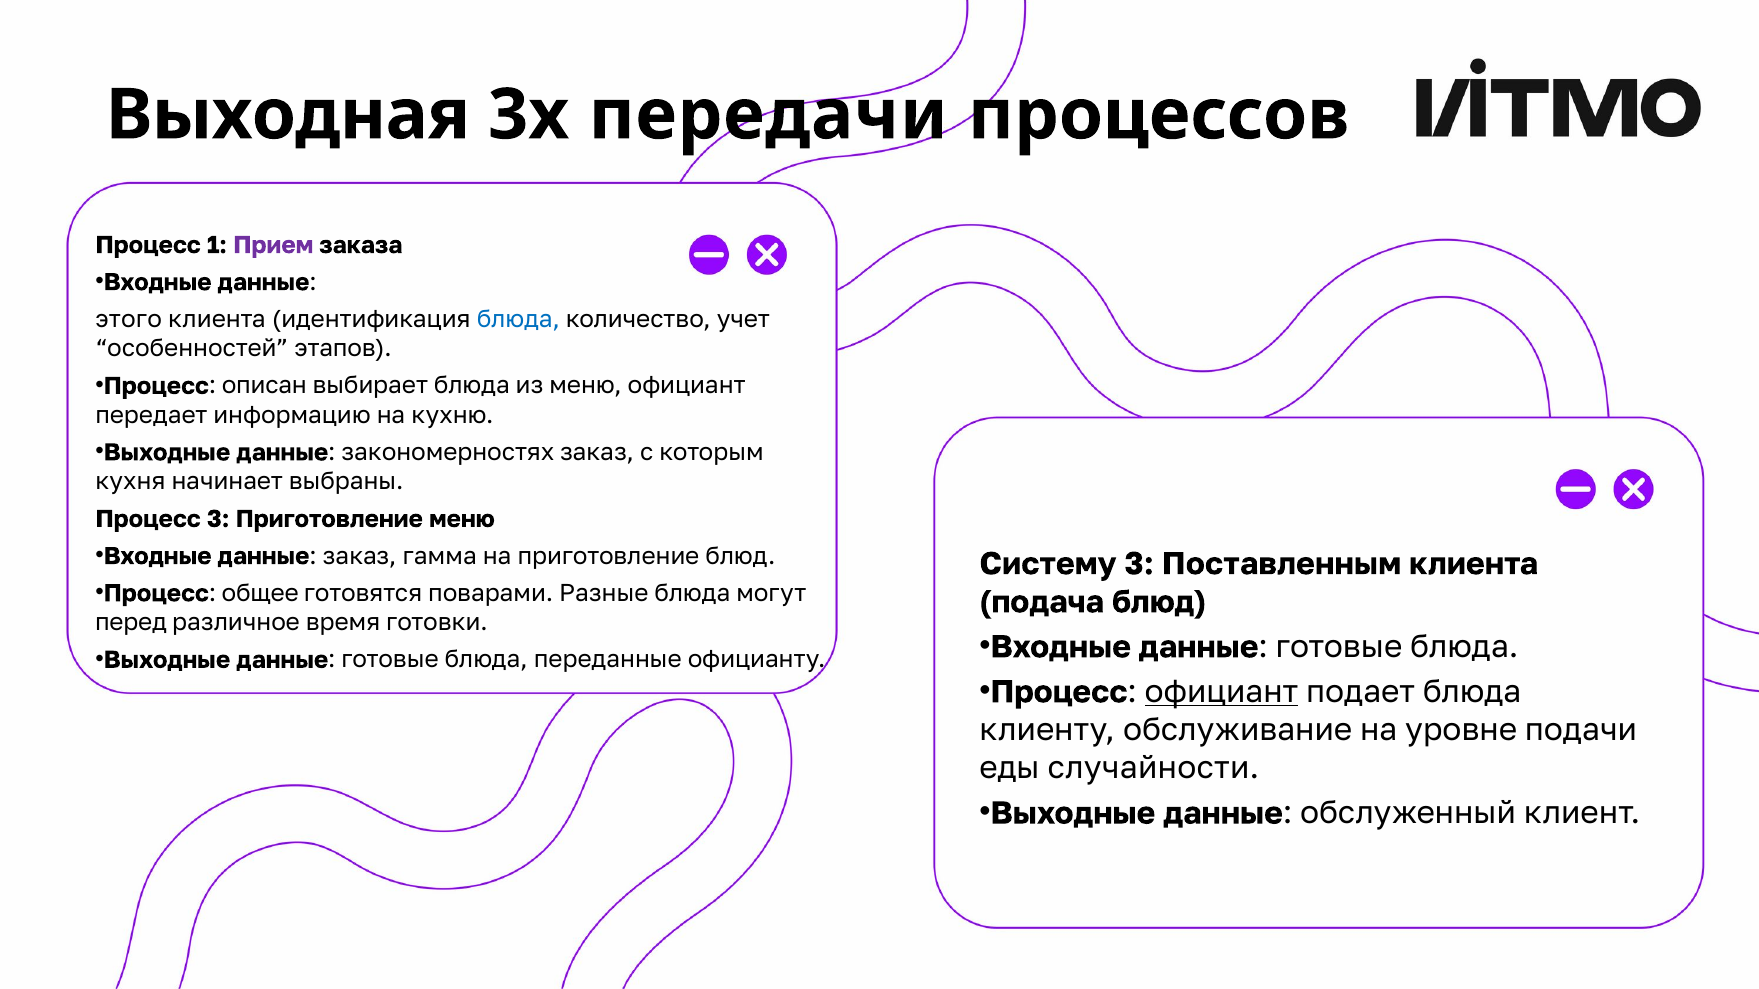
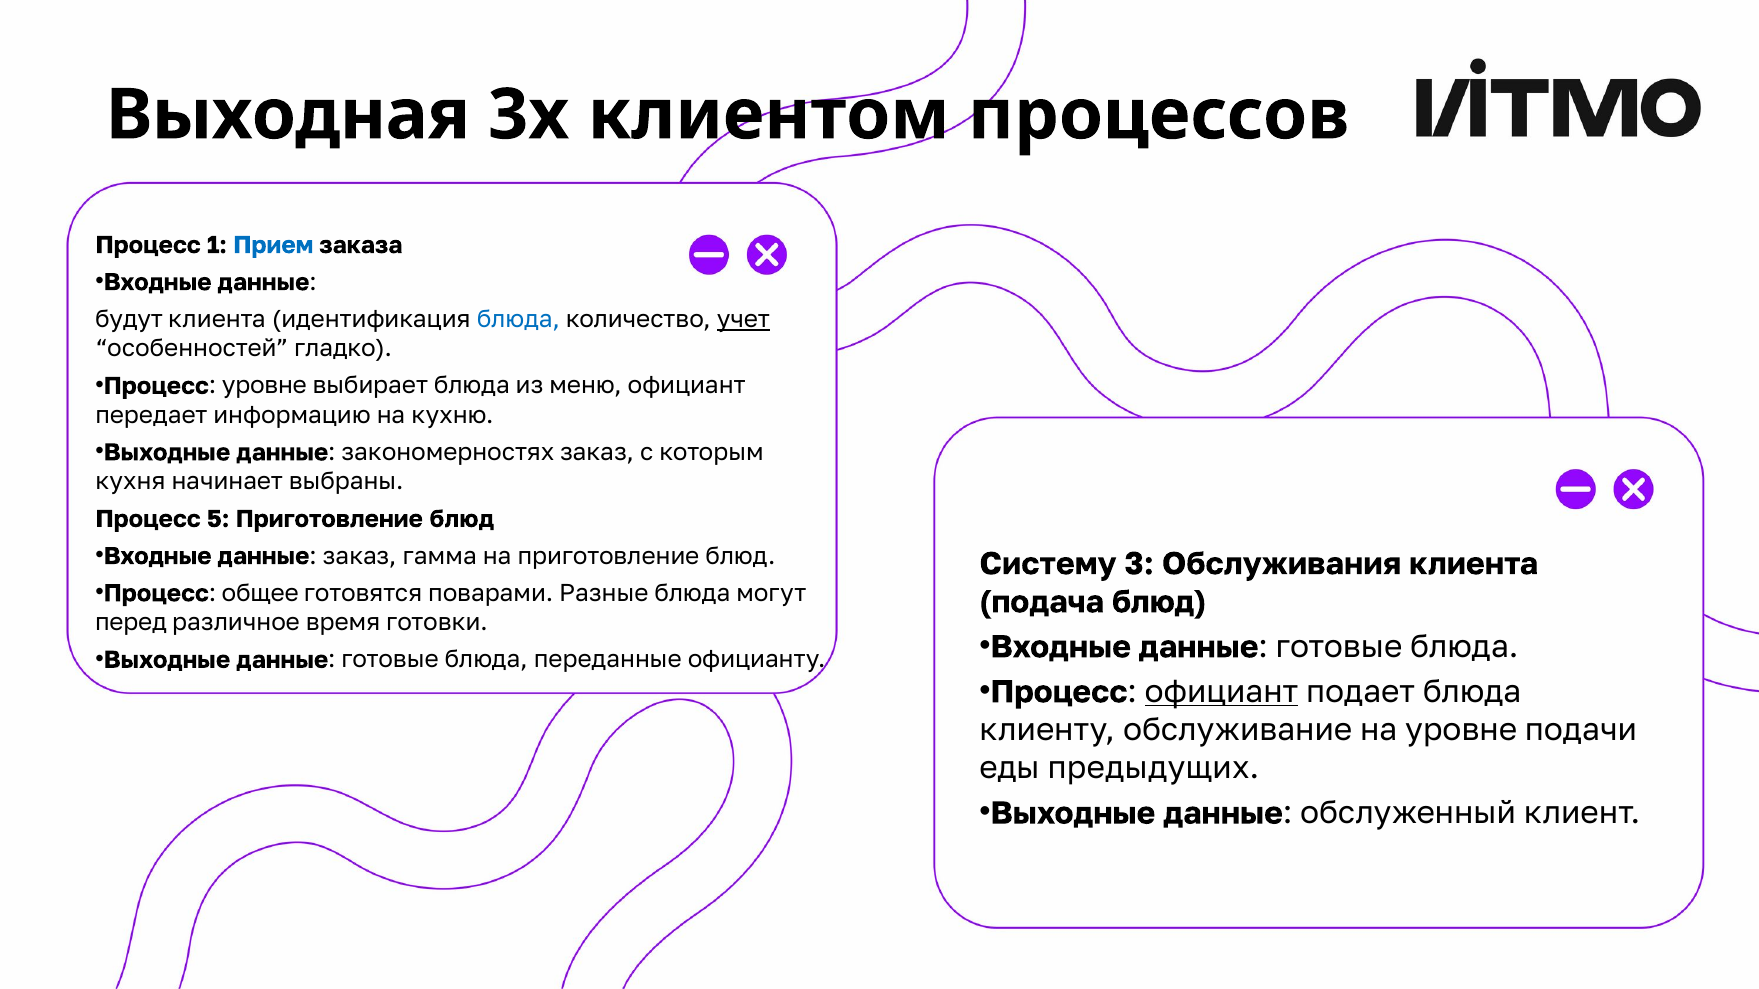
передачи: передачи -> клиентом
Прием colour: purple -> blue
этого: этого -> будут
учет underline: none -> present
этапов: этапов -> гладко
Процесс описан: описан -> уровне
Процесс 3: 3 -> 5
меню at (462, 519): меню -> блюд
Поставленным: Поставленным -> Обслуживания
случайности: случайности -> предыдущих
